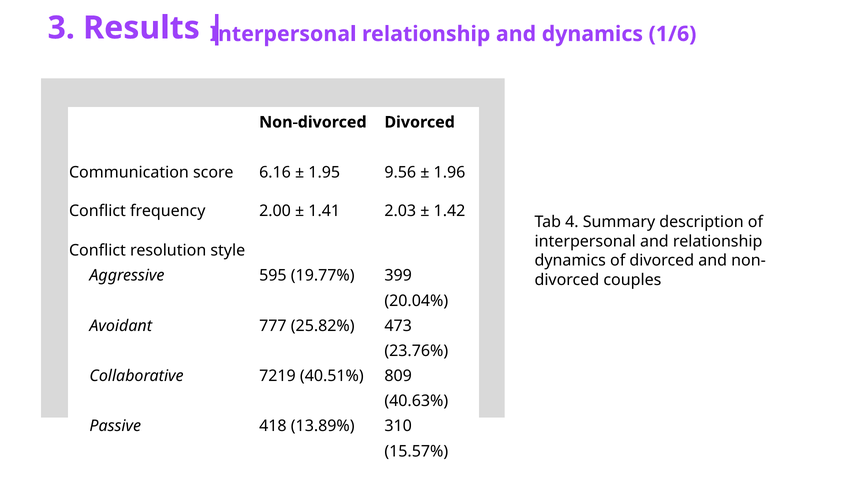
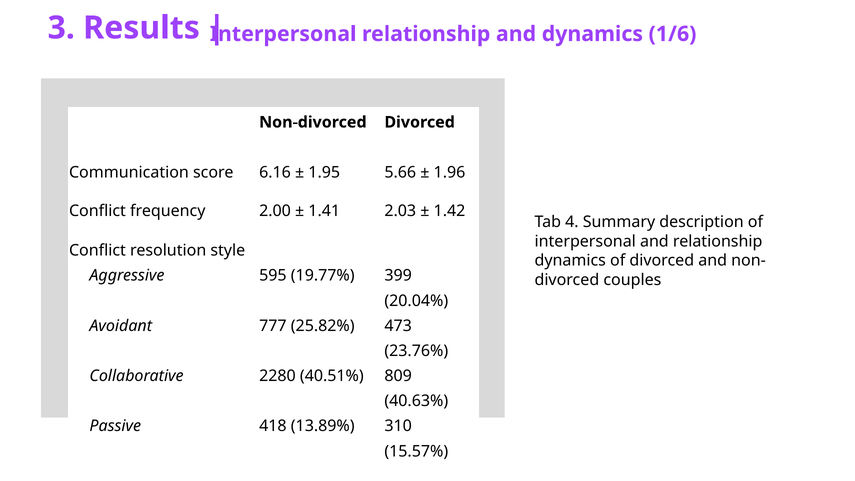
9.56: 9.56 -> 5.66
7219: 7219 -> 2280
